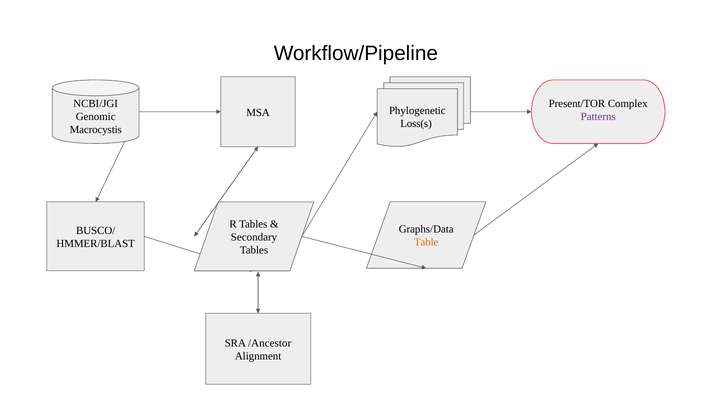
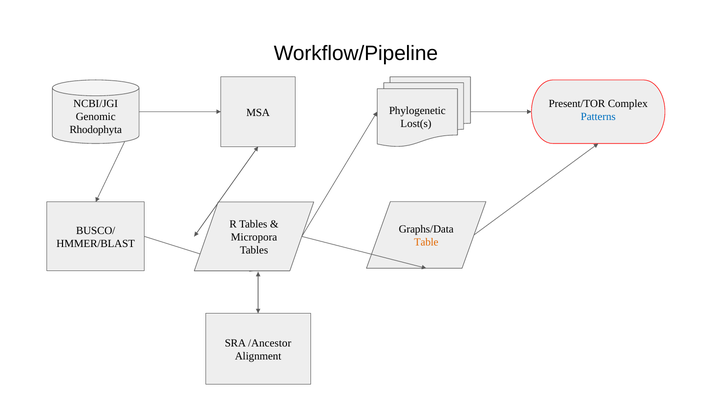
Patterns colour: purple -> blue
Loss(s: Loss(s -> Lost(s
Macrocystis: Macrocystis -> Rhodophyta
Secondary: Secondary -> Micropora
